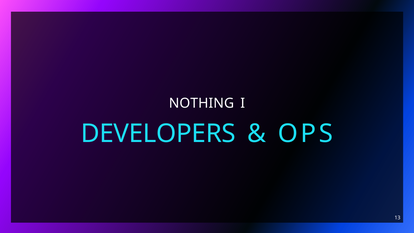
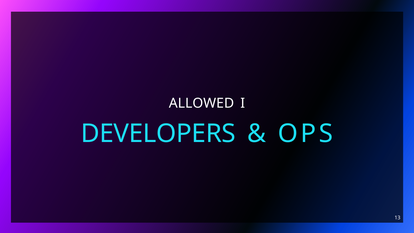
NOTHING: NOTHING -> ALLOWED
